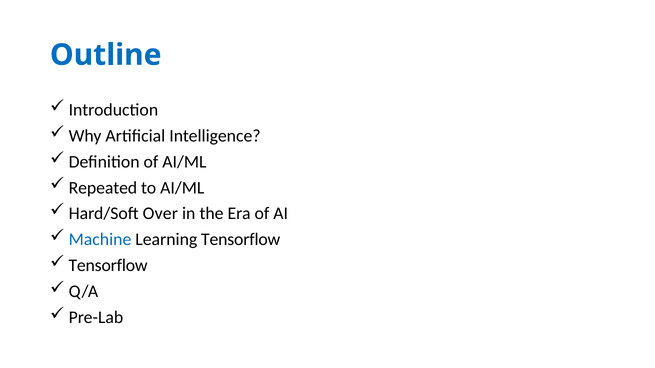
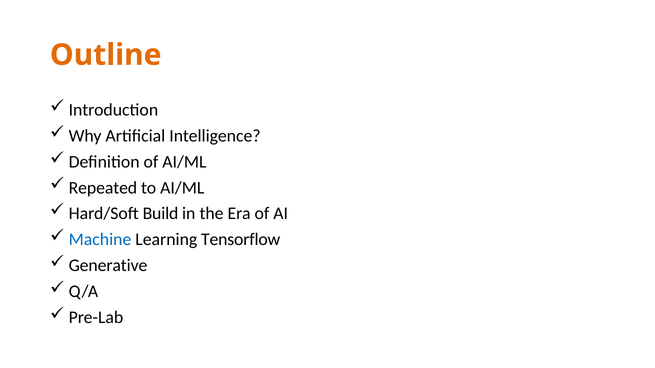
Outline colour: blue -> orange
Over: Over -> Build
Tensorflow at (108, 266): Tensorflow -> Generative
